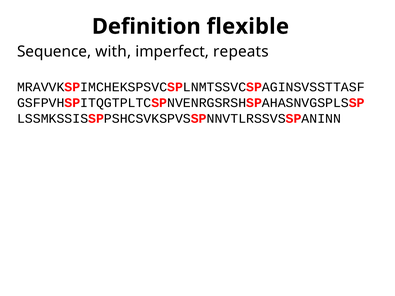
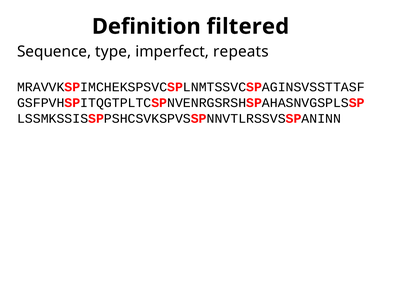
flexible: flexible -> filtered
with: with -> type
